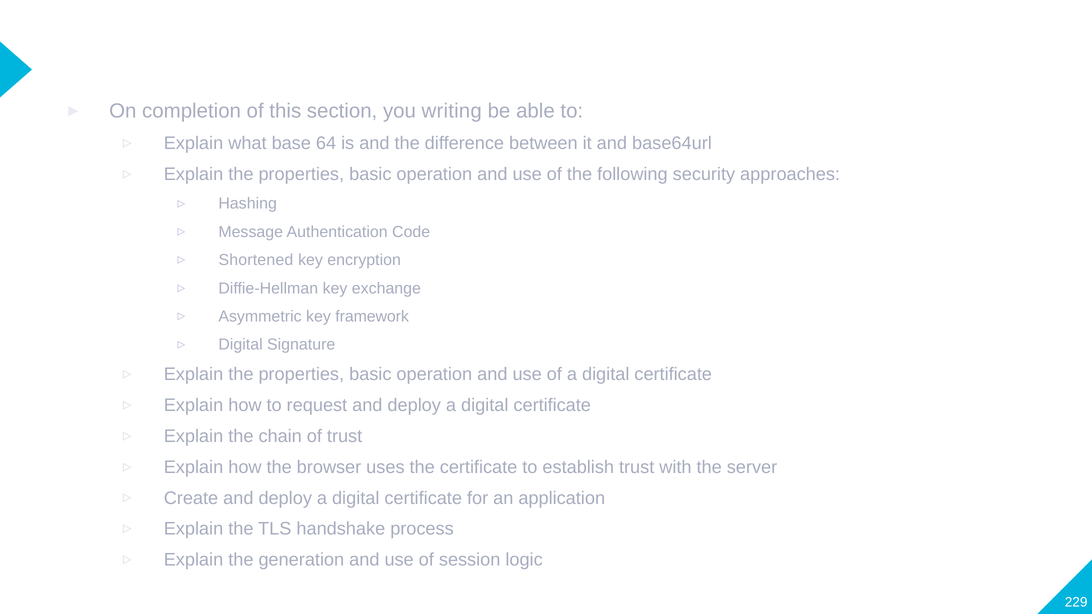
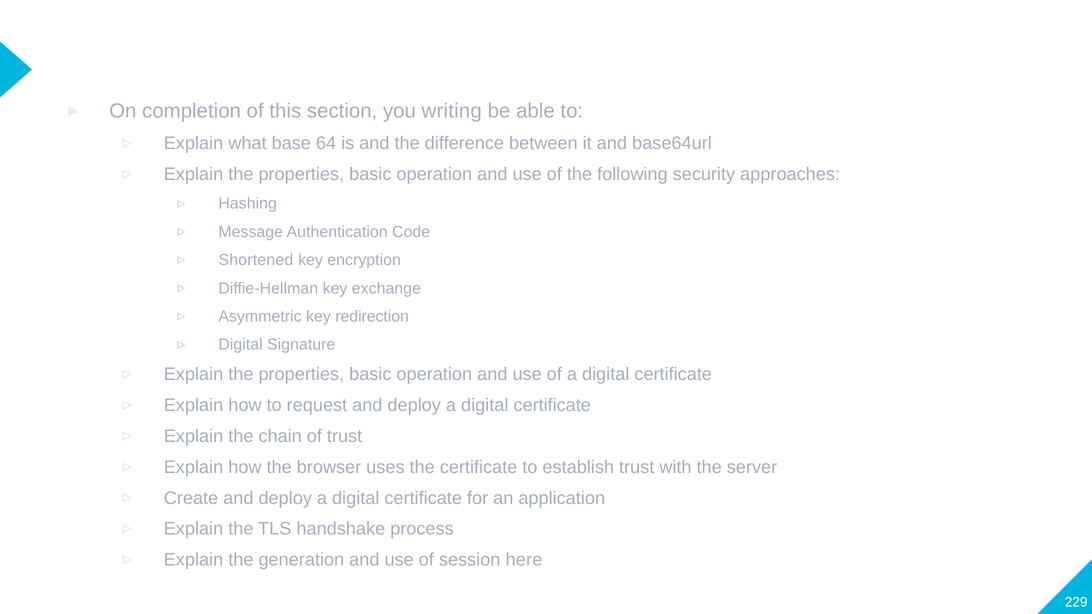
framework: framework -> redirection
logic: logic -> here
